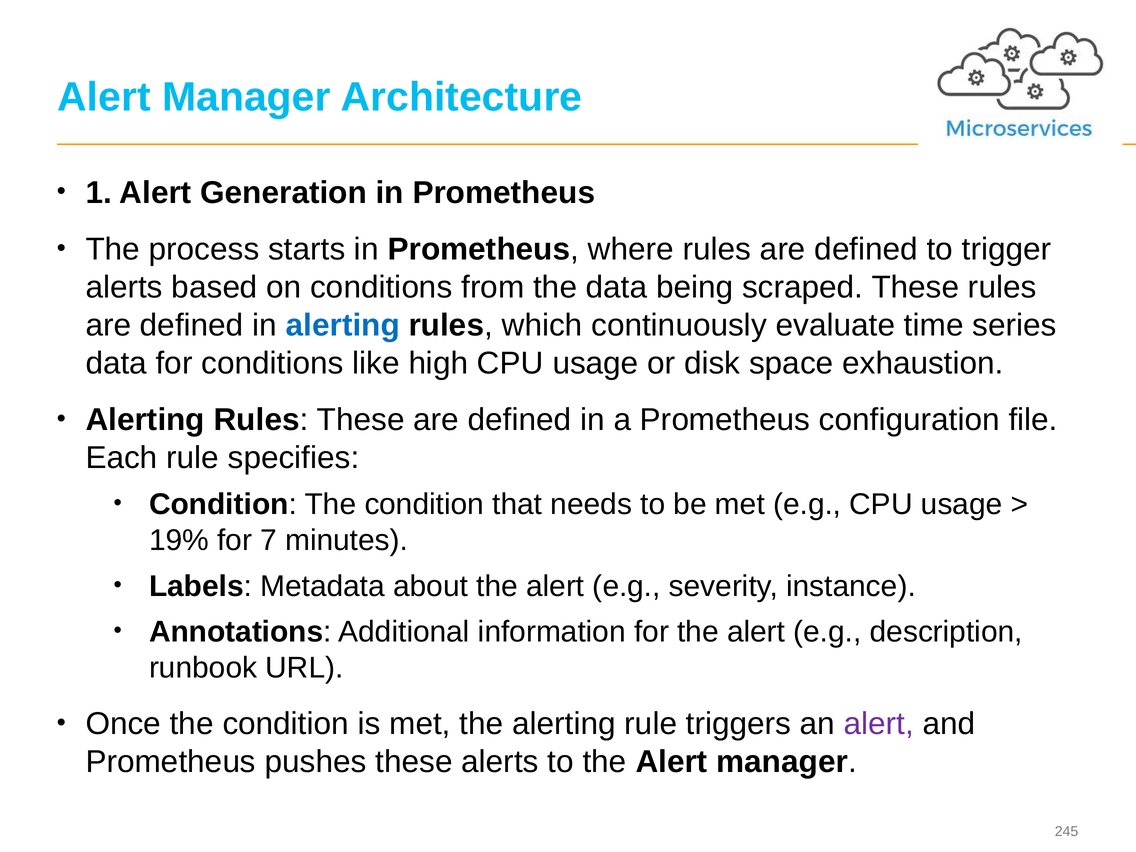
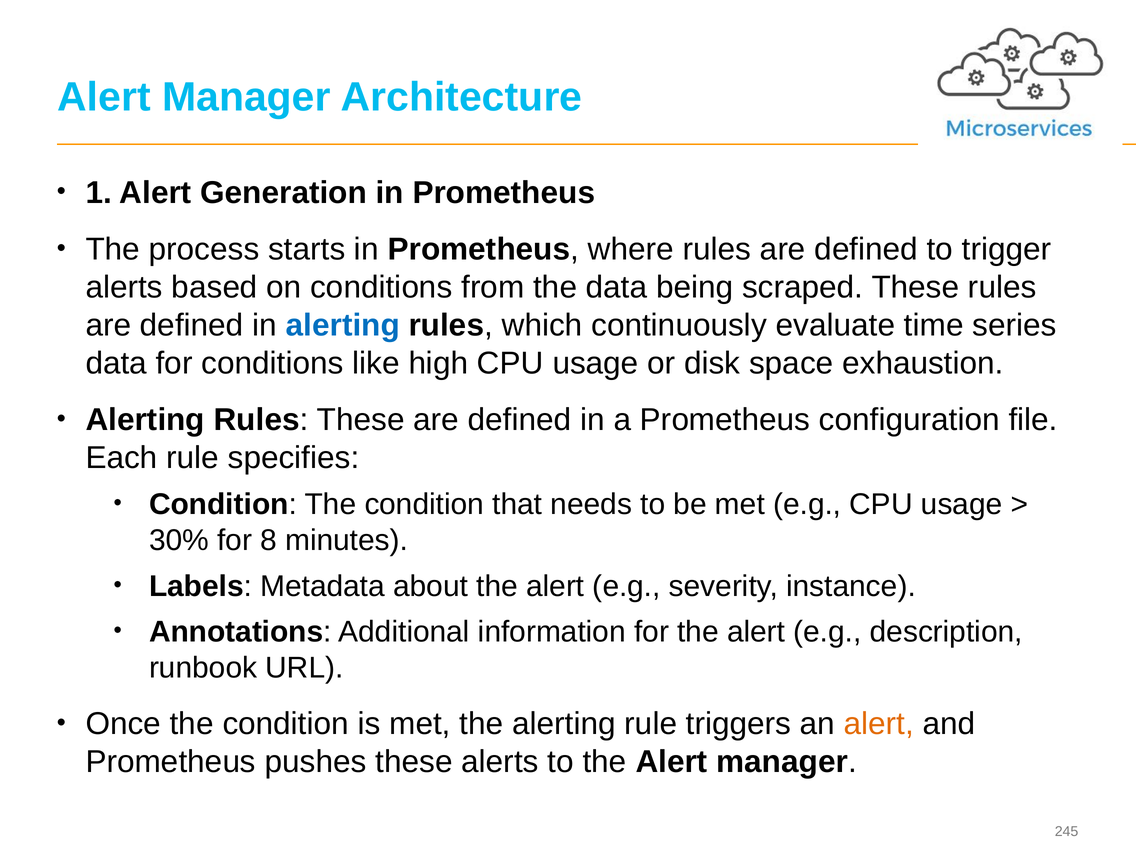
19%: 19% -> 30%
7: 7 -> 8
alert at (879, 724) colour: purple -> orange
